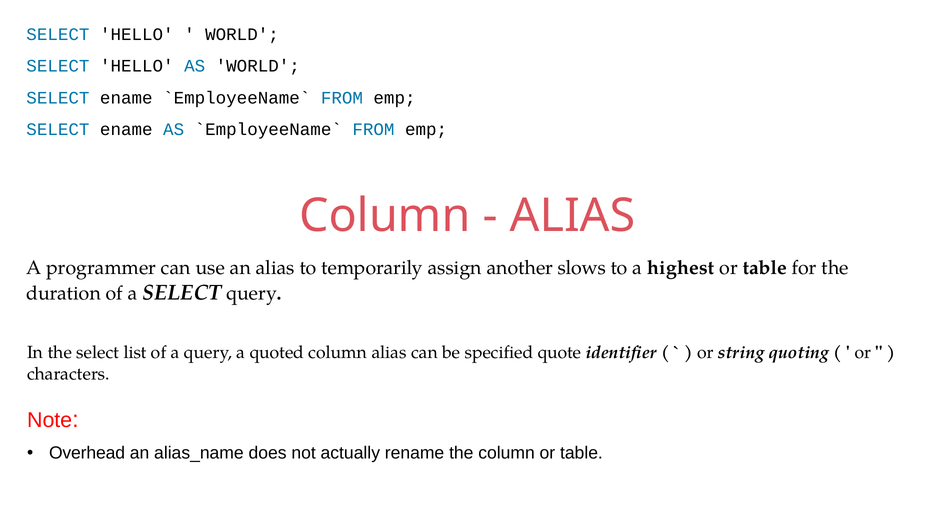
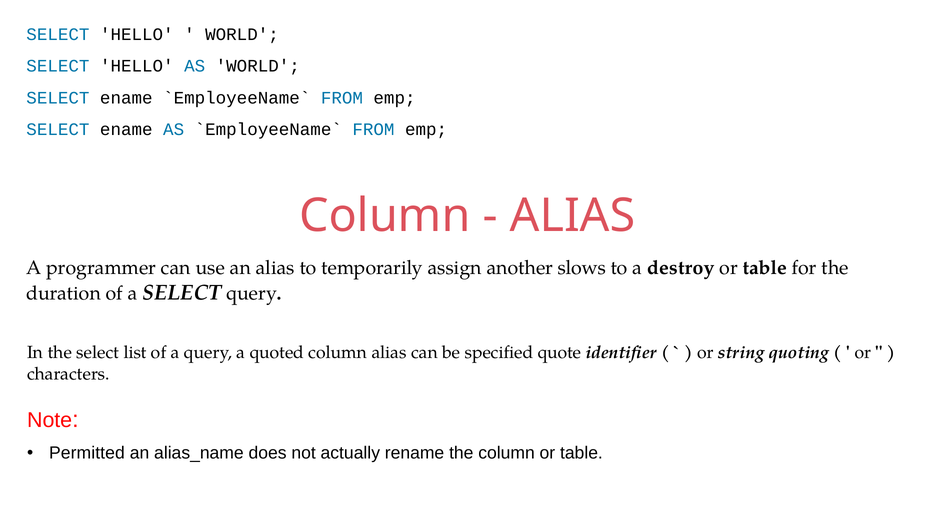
highest: highest -> destroy
Overhead: Overhead -> Permitted
